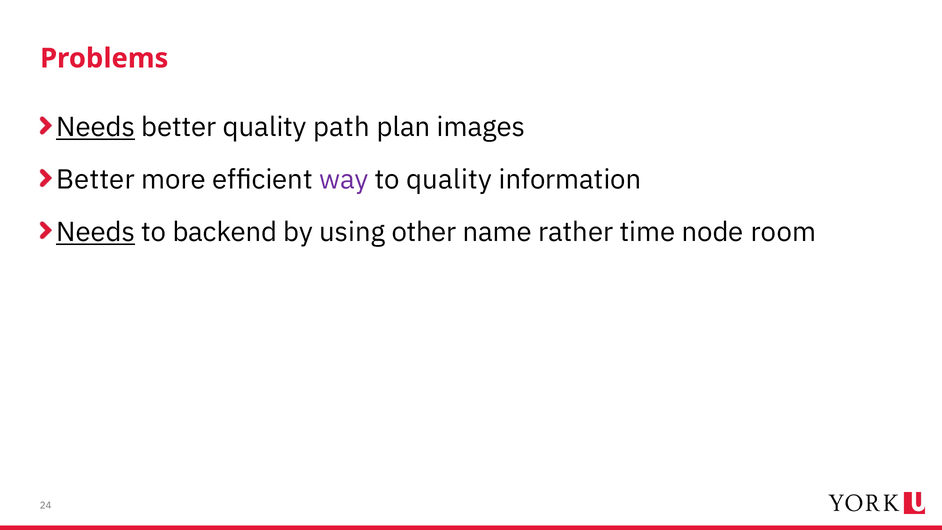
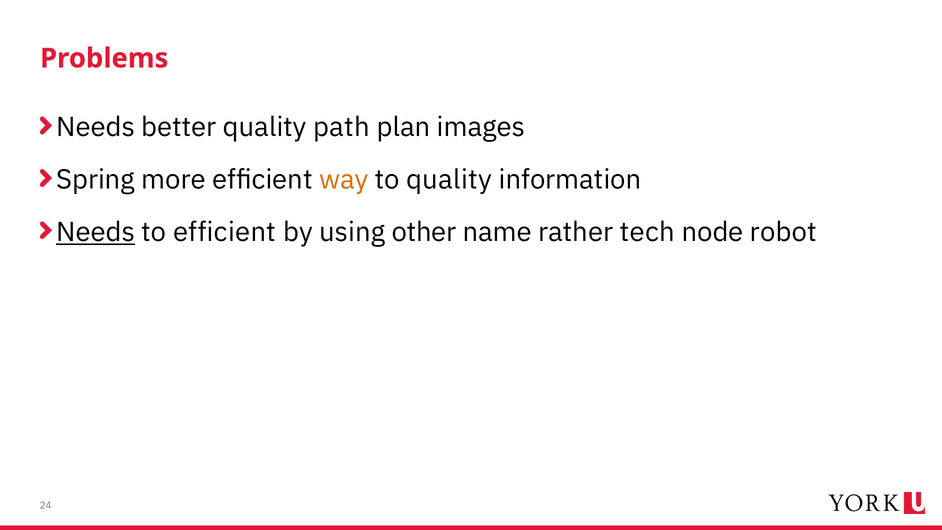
Needs at (96, 127) underline: present -> none
Better at (95, 180): Better -> Spring
way colour: purple -> orange
to backend: backend -> efficient
time: time -> tech
room: room -> robot
